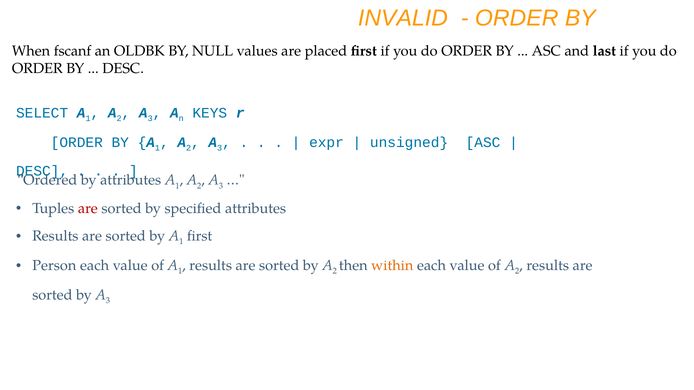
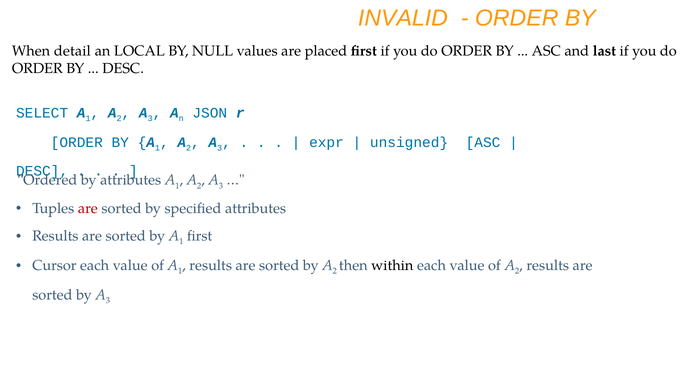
fscanf: fscanf -> detail
OLDBK: OLDBK -> LOCAL
KEYS: KEYS -> JSON
Person: Person -> Cursor
within colour: orange -> black
